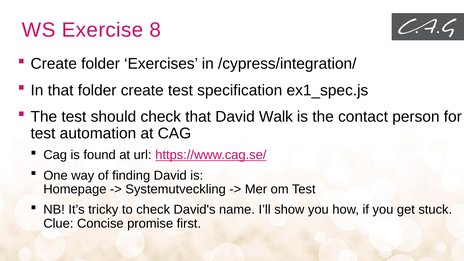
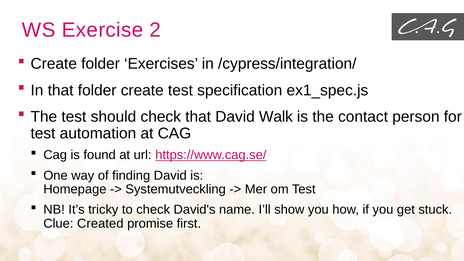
8: 8 -> 2
Concise: Concise -> Created
